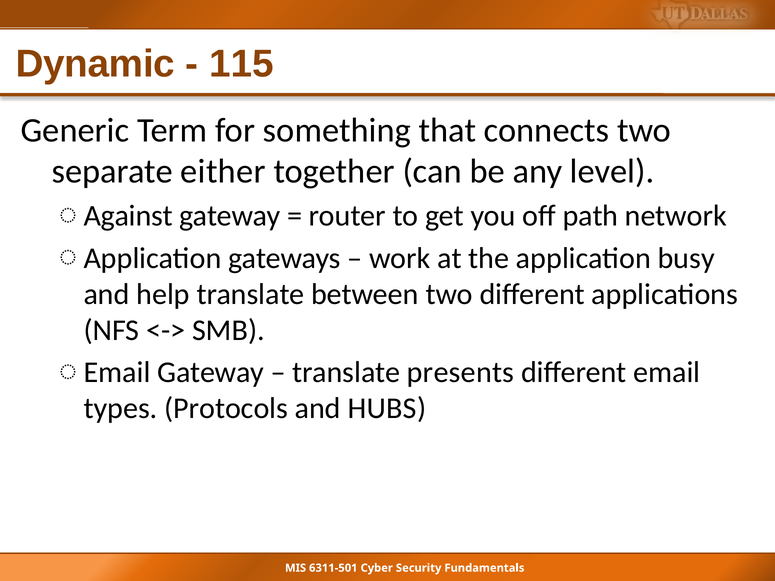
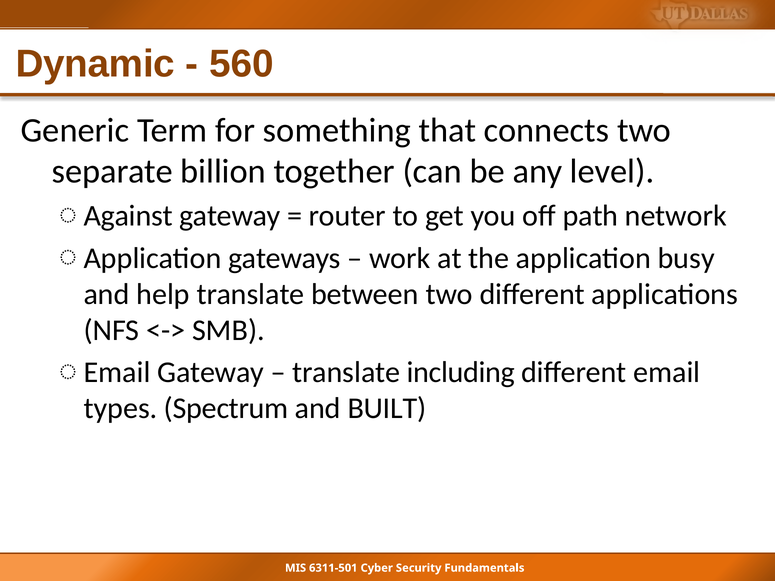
115: 115 -> 560
either: either -> billion
presents: presents -> including
Protocols: Protocols -> Spectrum
HUBS: HUBS -> BUILT
